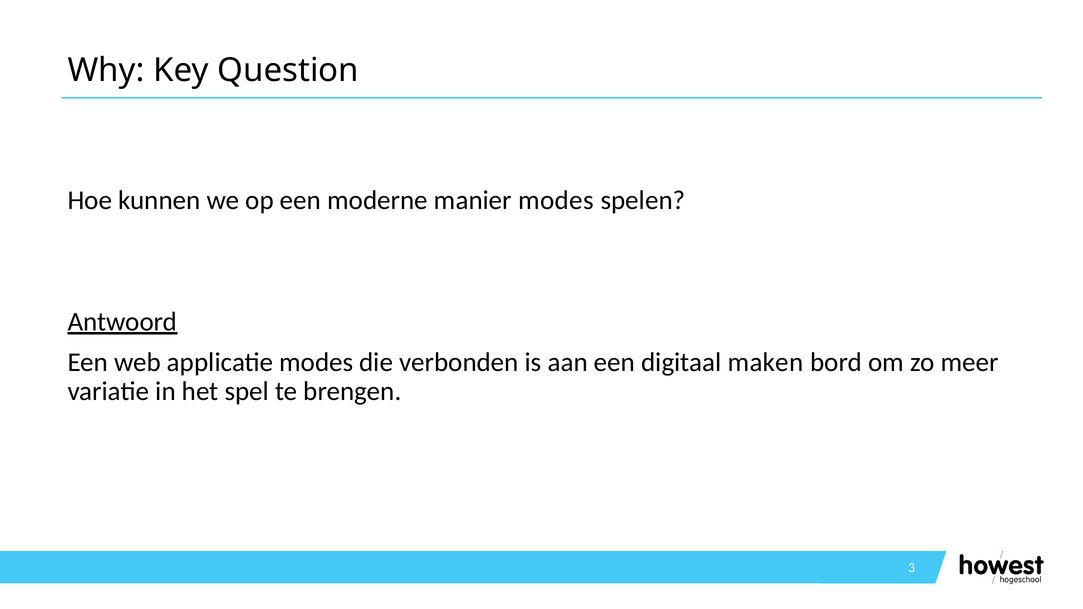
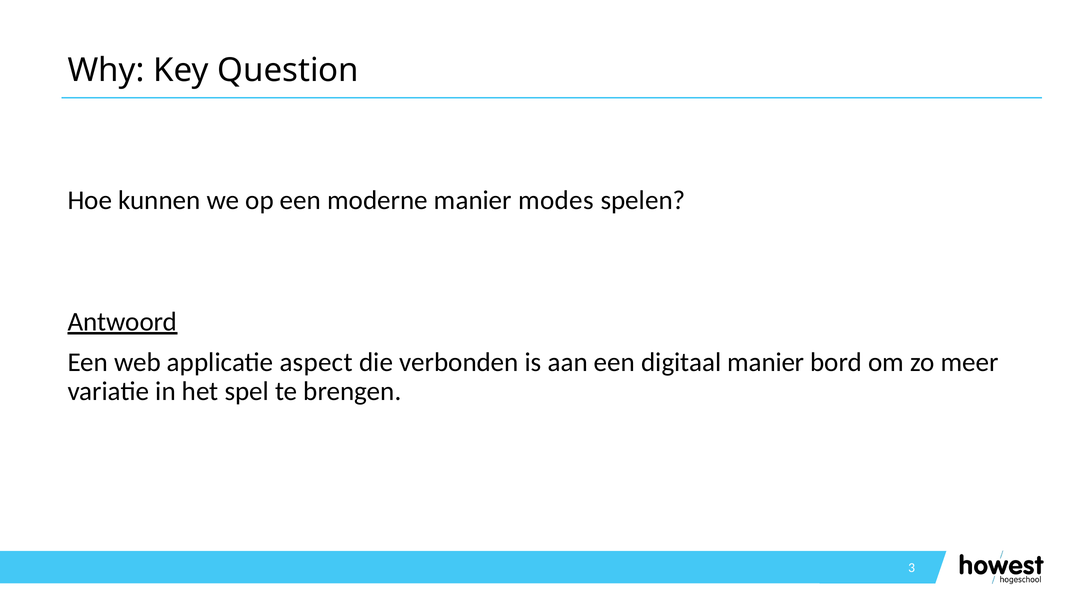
applicatie modes: modes -> aspect
digitaal maken: maken -> manier
